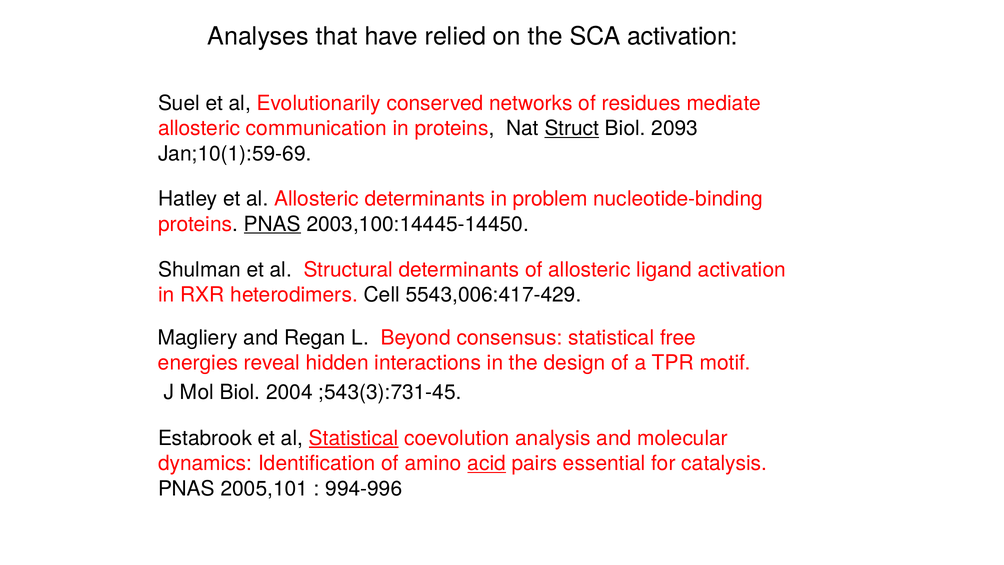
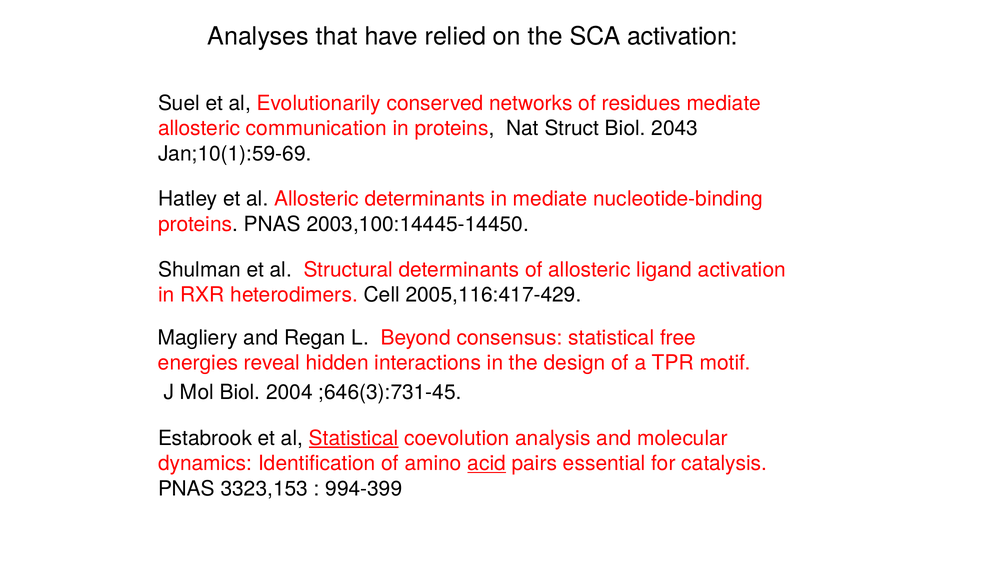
Struct underline: present -> none
2093: 2093 -> 2043
in problem: problem -> mediate
PNAS at (272, 224) underline: present -> none
5543,006:417-429: 5543,006:417-429 -> 2005,116:417-429
;543(3):731-45: ;543(3):731-45 -> ;646(3):731-45
2005,101: 2005,101 -> 3323,153
994-996: 994-996 -> 994-399
